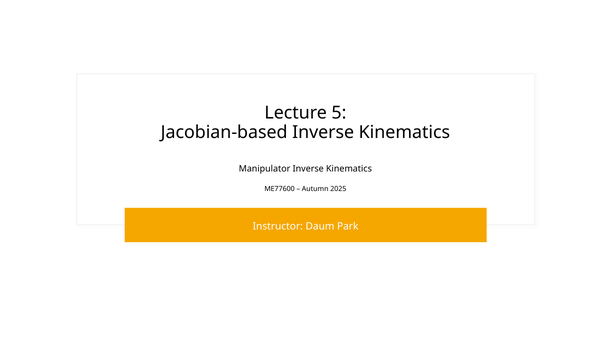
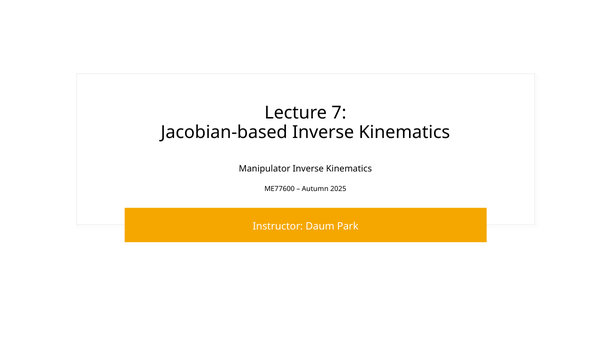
5: 5 -> 7
